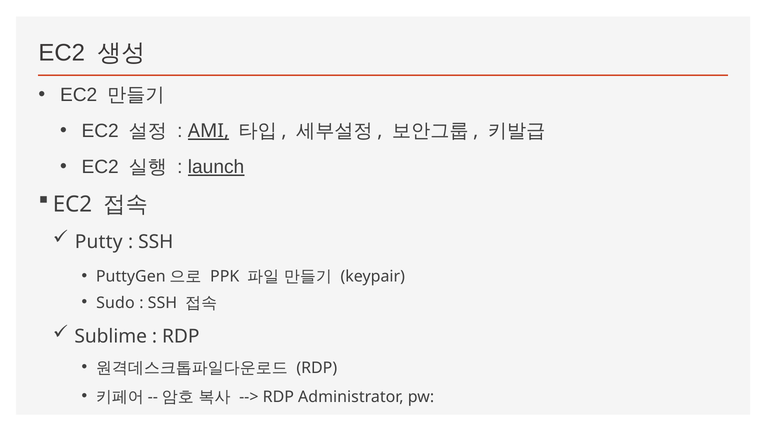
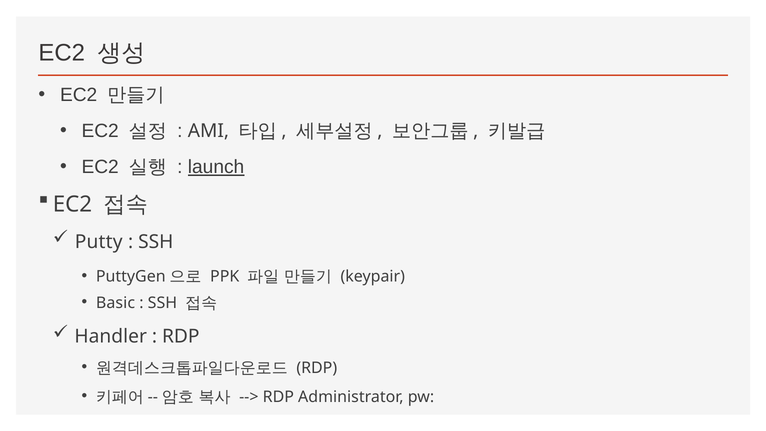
AMI underline: present -> none
Sudo: Sudo -> Basic
Sublime: Sublime -> Handler
